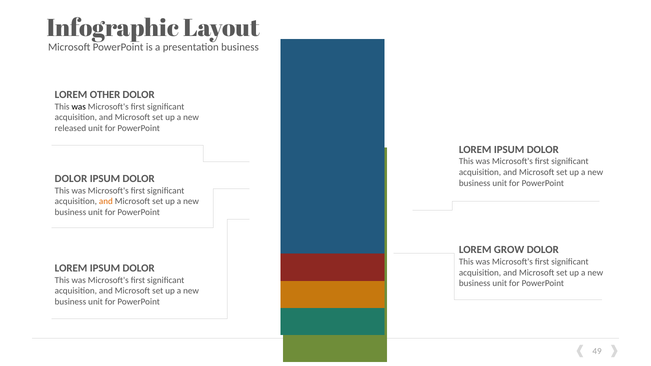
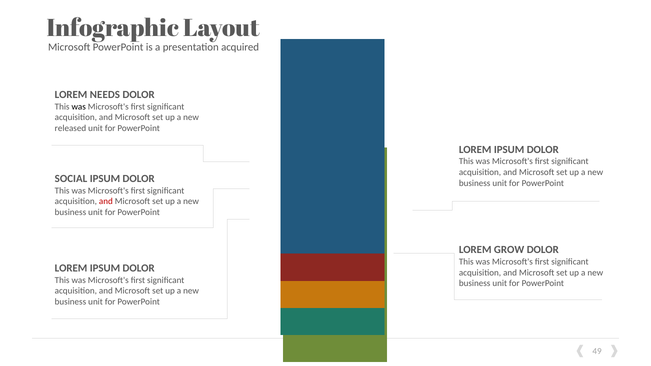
presentation business: business -> acquired
OTHER: OTHER -> NEEDS
DOLOR at (71, 179): DOLOR -> SOCIAL
and at (106, 202) colour: orange -> red
